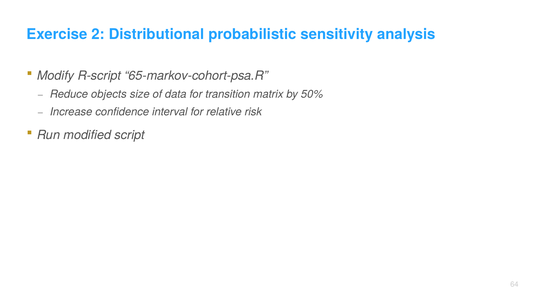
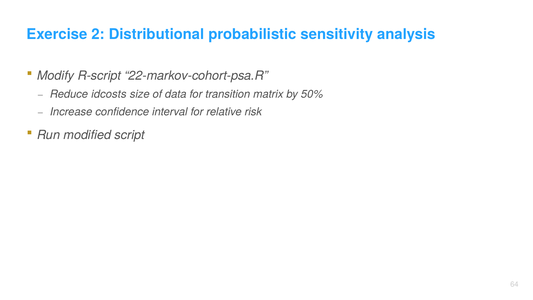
65-markov-cohort-psa.R: 65-markov-cohort-psa.R -> 22-markov-cohort-psa.R
objects: objects -> idcosts
